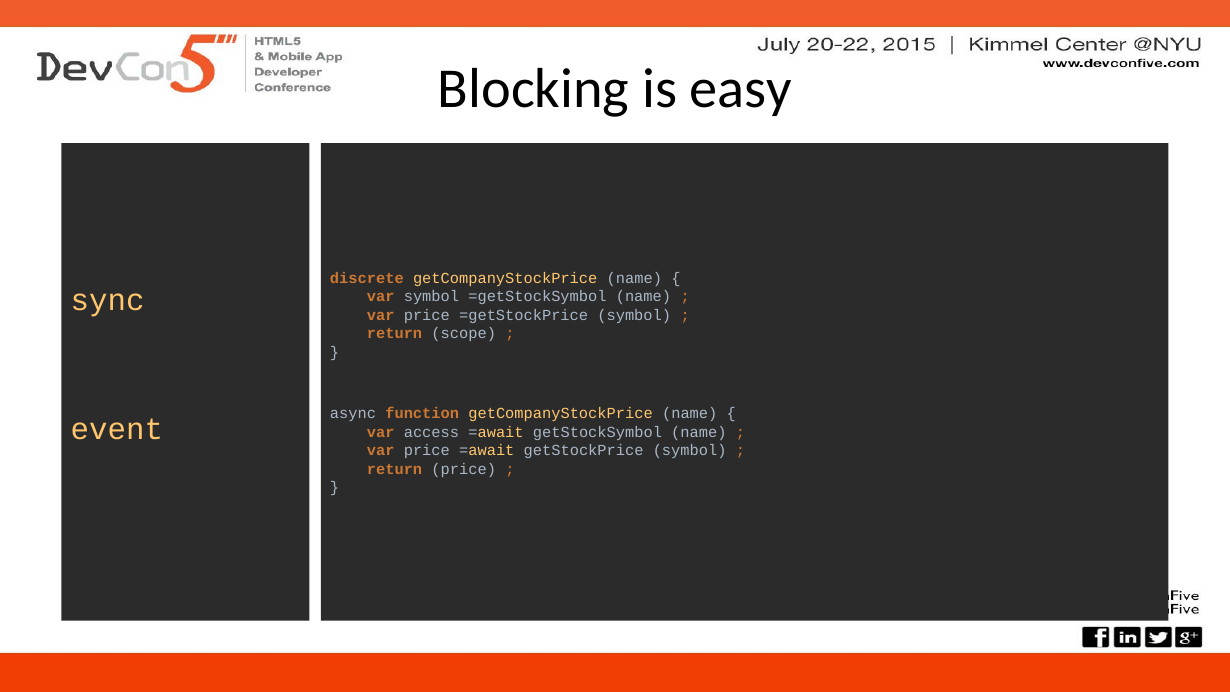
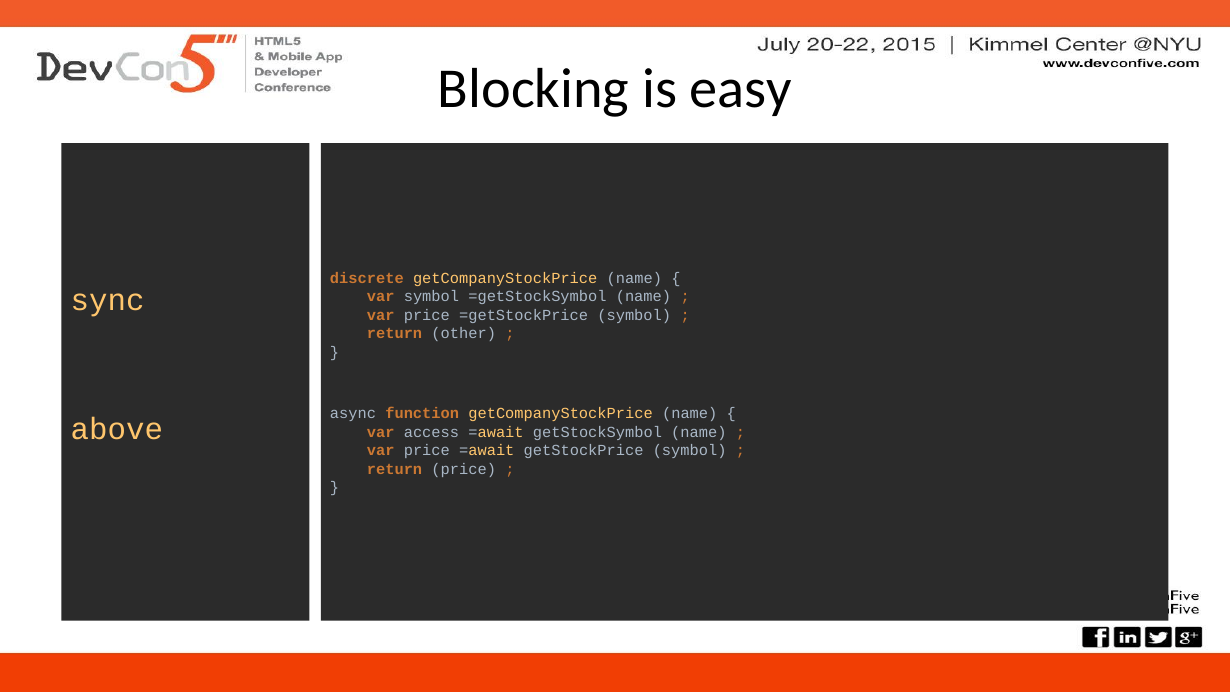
scope: scope -> other
event: event -> above
